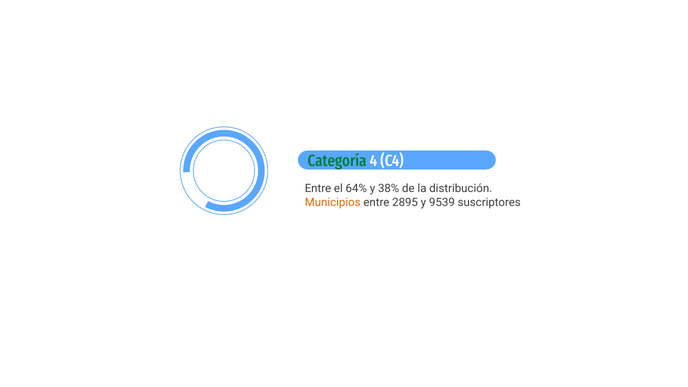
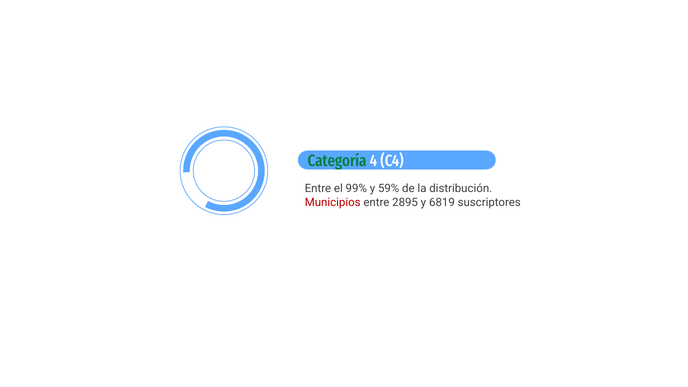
64%: 64% -> 99%
38%: 38% -> 59%
Municipios colour: orange -> red
9539: 9539 -> 6819
